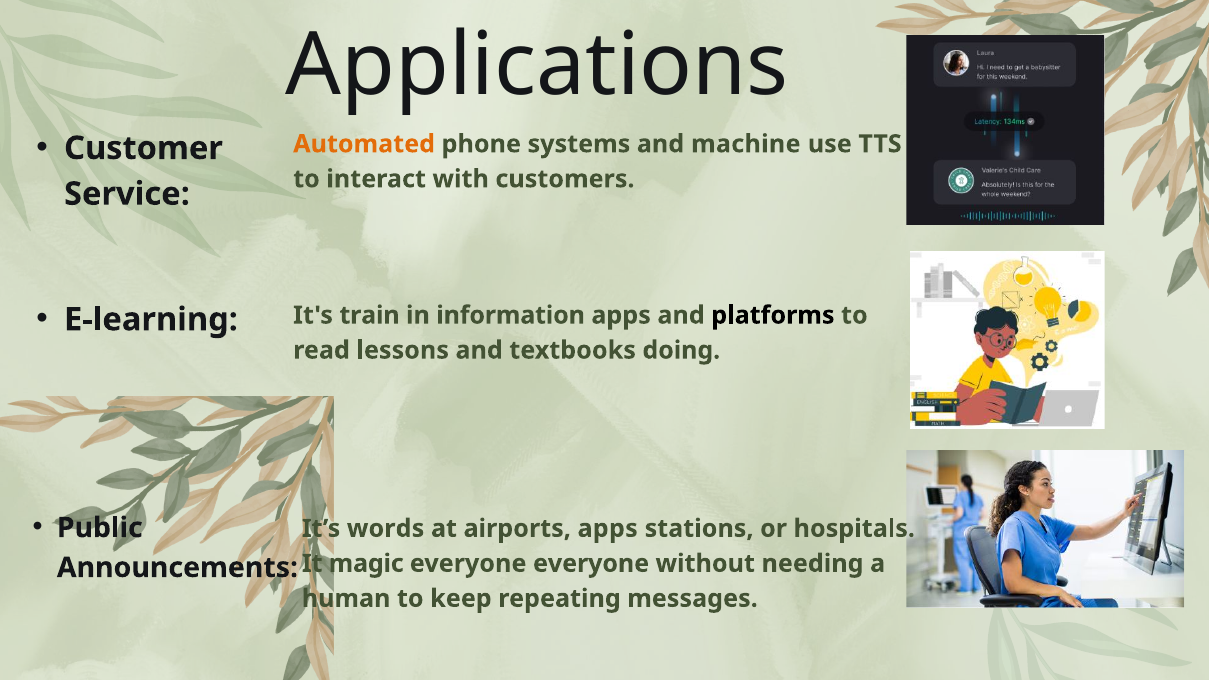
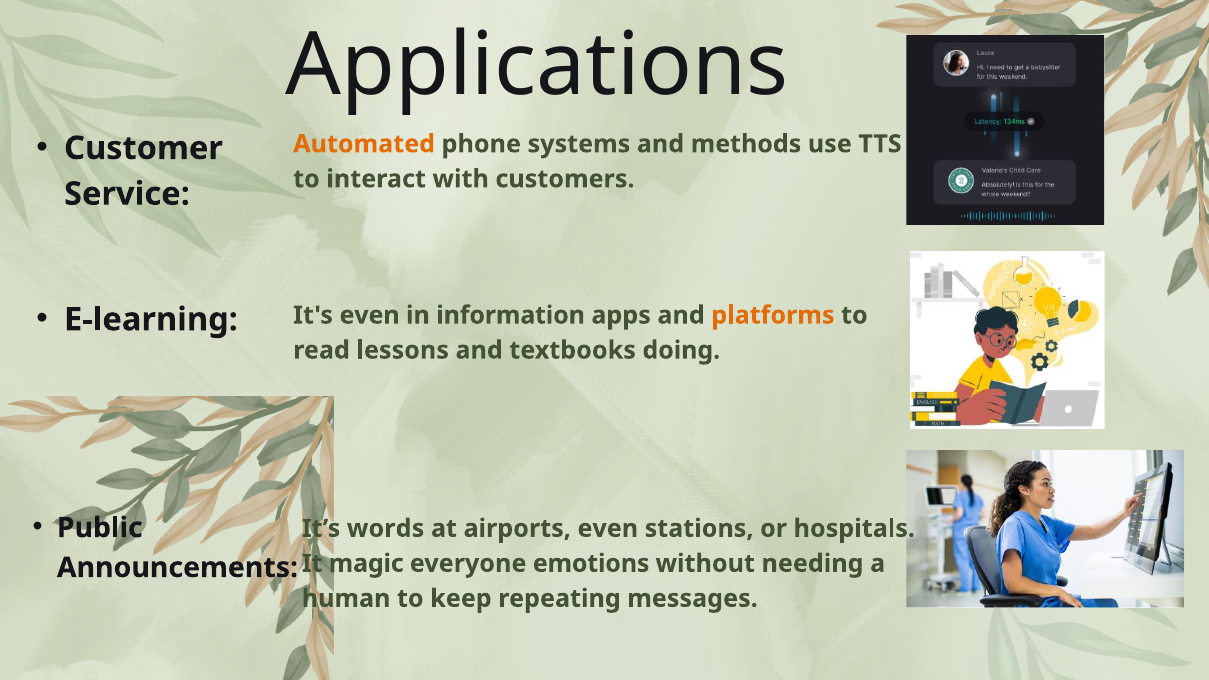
machine: machine -> methods
It's train: train -> even
platforms colour: black -> orange
airports apps: apps -> even
everyone everyone: everyone -> emotions
